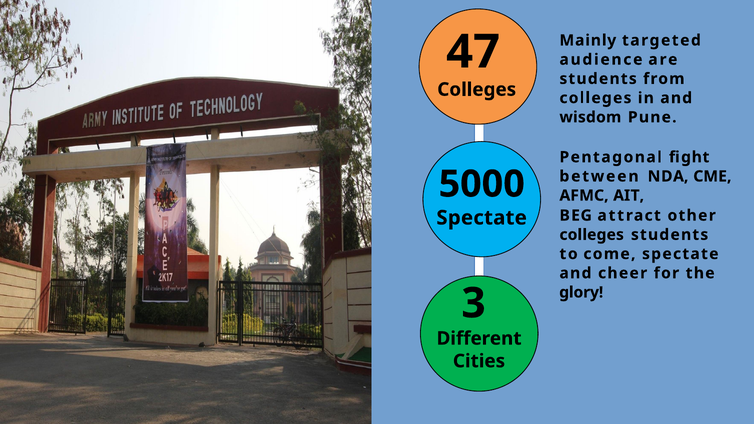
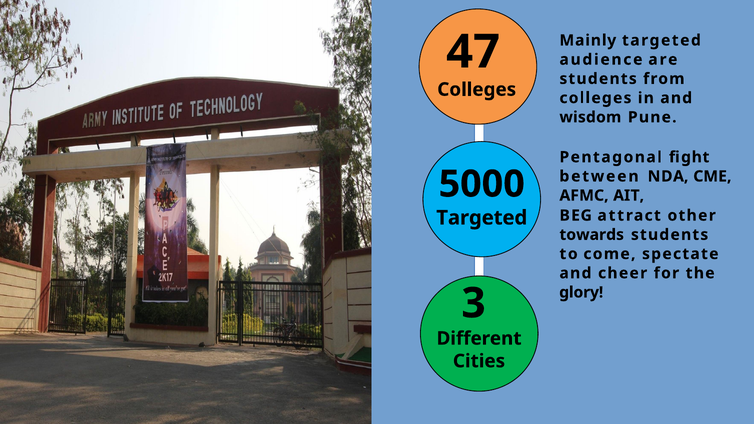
Spectate at (482, 218): Spectate -> Targeted
colleges at (592, 235): colleges -> towards
